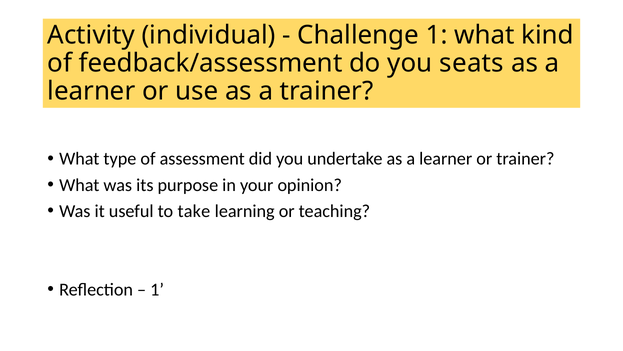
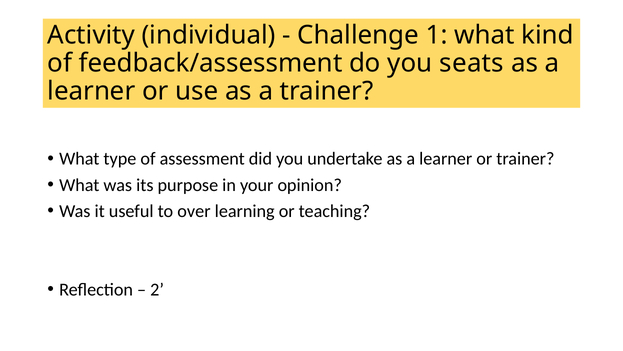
take: take -> over
1 at (157, 289): 1 -> 2
